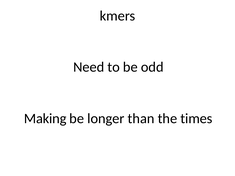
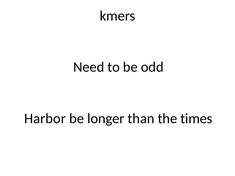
Making: Making -> Harbor
